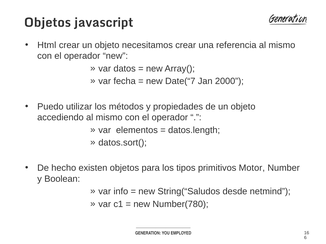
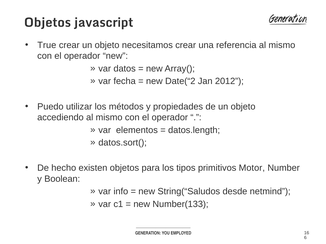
Html: Html -> True
Date(“7: Date(“7 -> Date(“2
2000: 2000 -> 2012
Number(780: Number(780 -> Number(133
